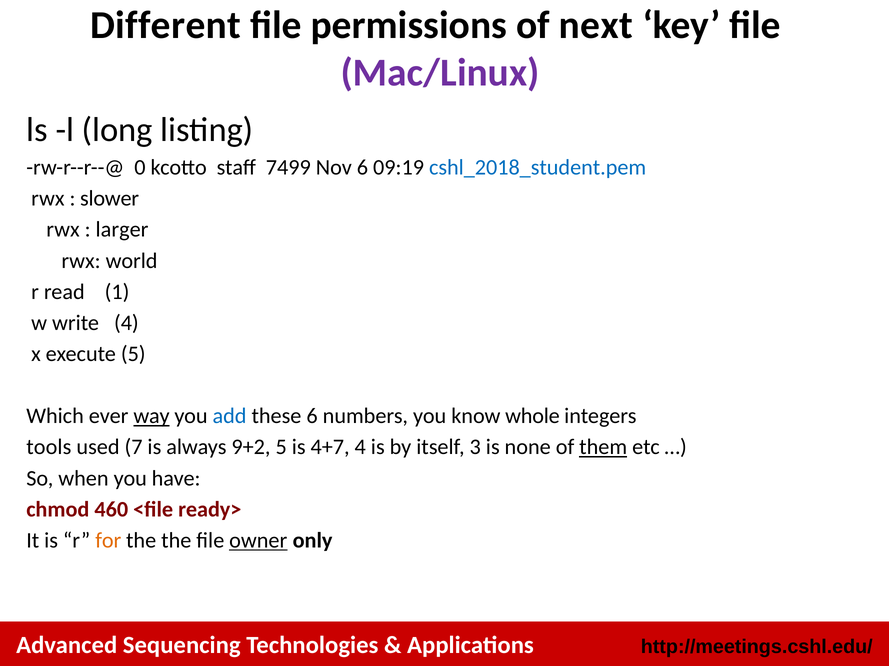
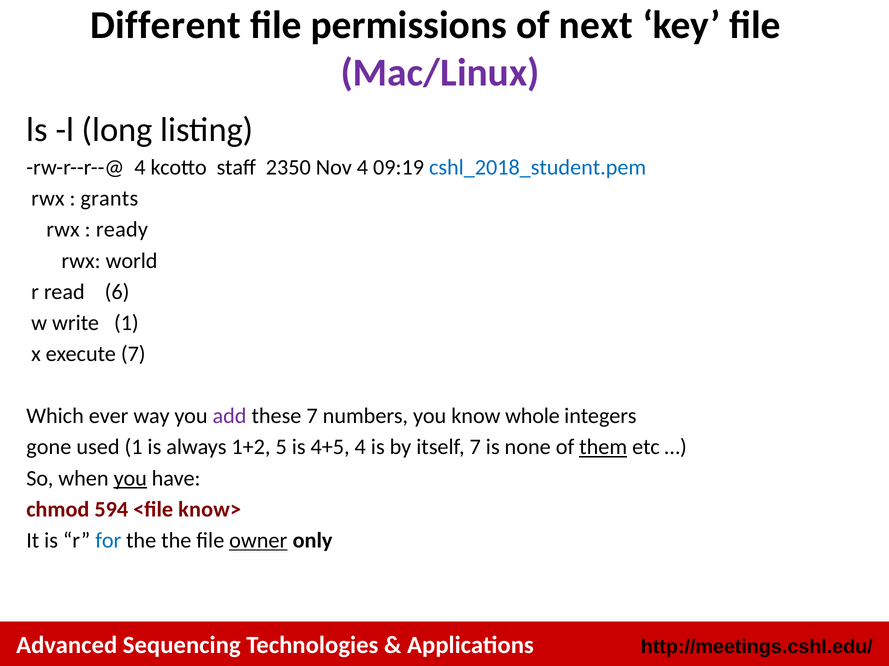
rw-r--r--@ 0: 0 -> 4
7499: 7499 -> 2350
Nov 6: 6 -> 4
slower: slower -> grants
larger: larger -> ready
1: 1 -> 6
write 4: 4 -> 1
execute 5: 5 -> 7
way underline: present -> none
add colour: blue -> purple
these 6: 6 -> 7
tools: tools -> gone
used 7: 7 -> 1
9+2: 9+2 -> 1+2
4+7: 4+7 -> 4+5
itself 3: 3 -> 7
you at (130, 479) underline: none -> present
460: 460 -> 594
ready>: ready> -> know>
for colour: orange -> blue
